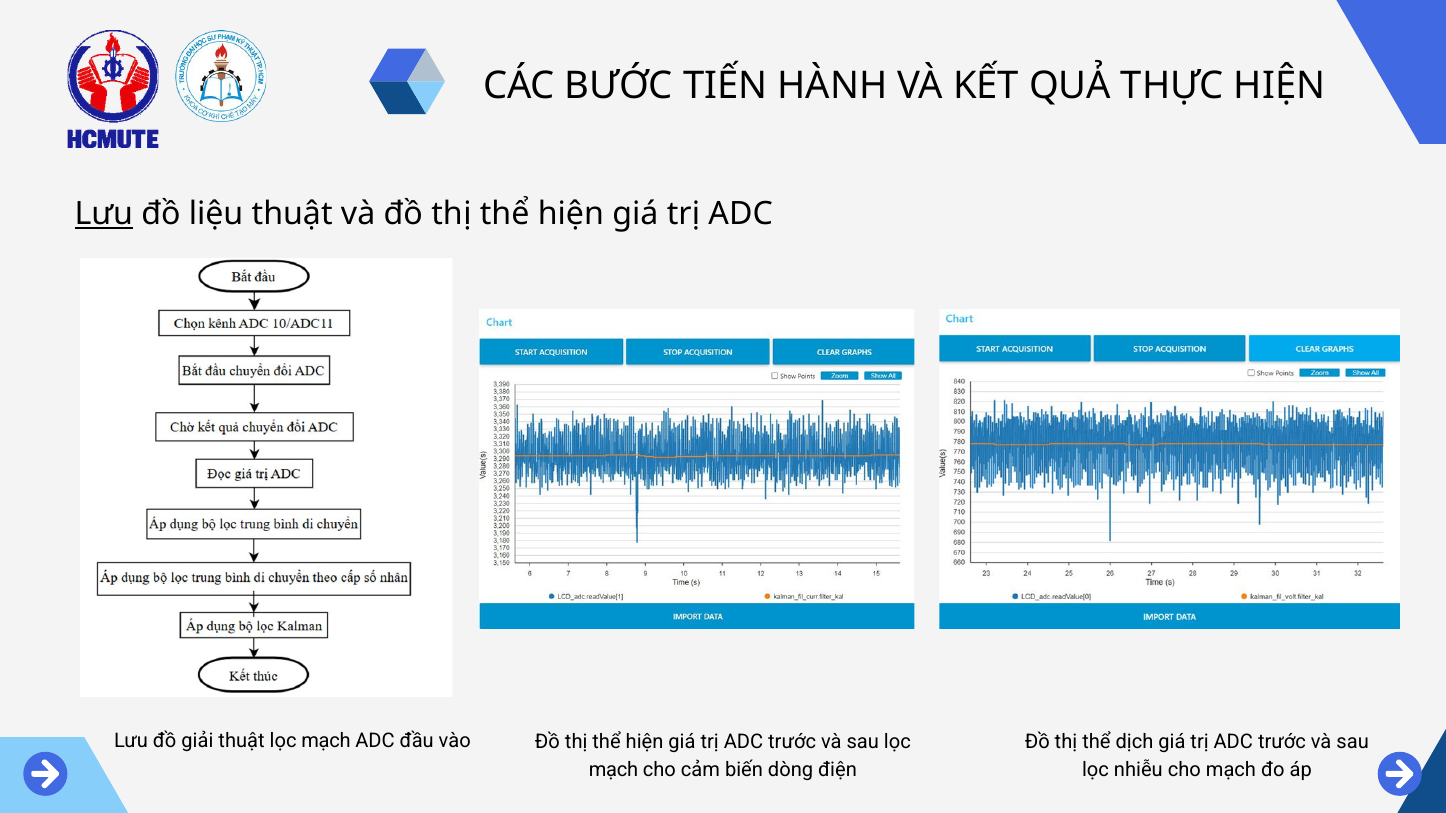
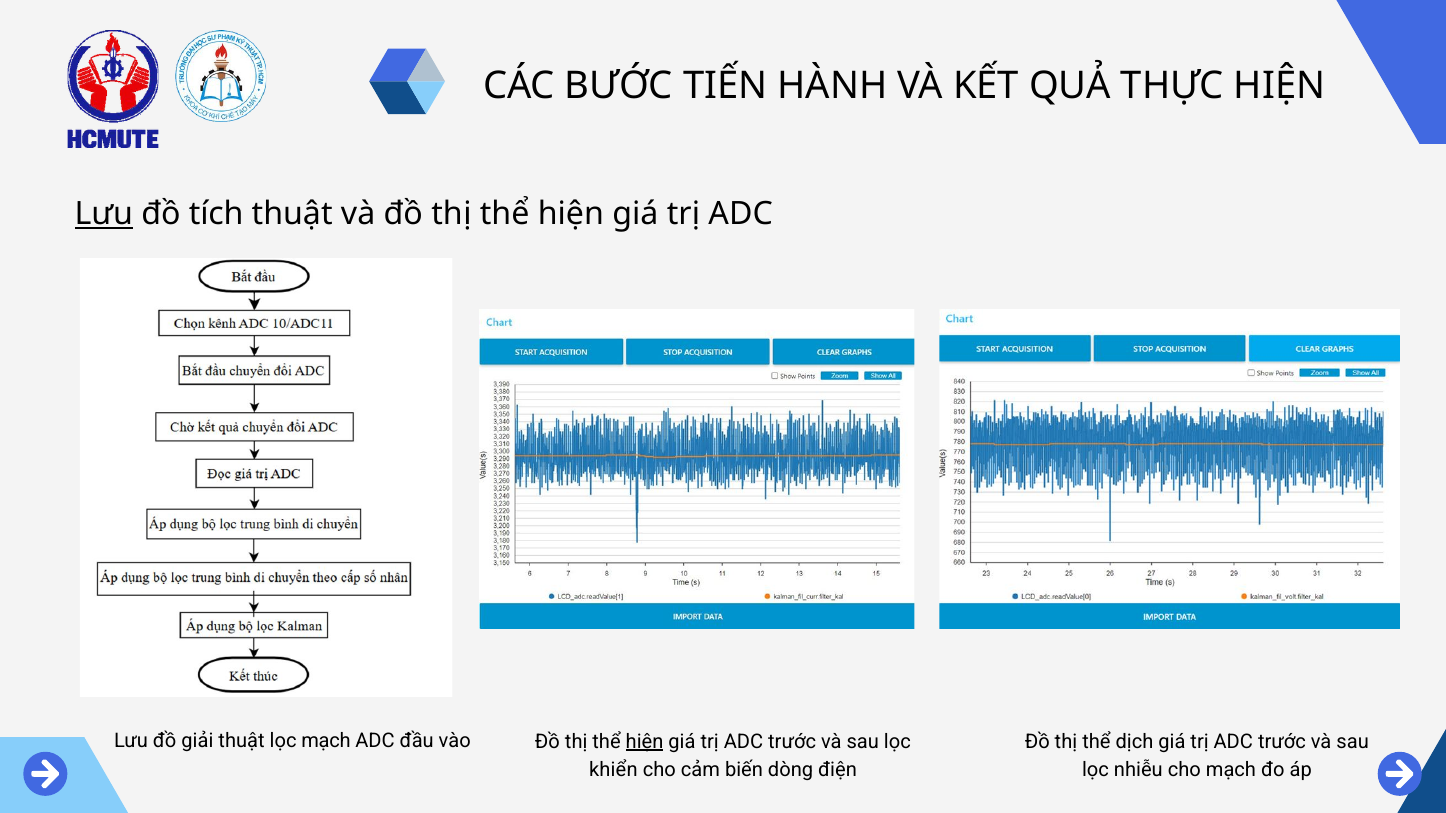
liệu: liệu -> tích
hiện at (645, 742) underline: none -> present
mạch at (614, 770): mạch -> khiển
